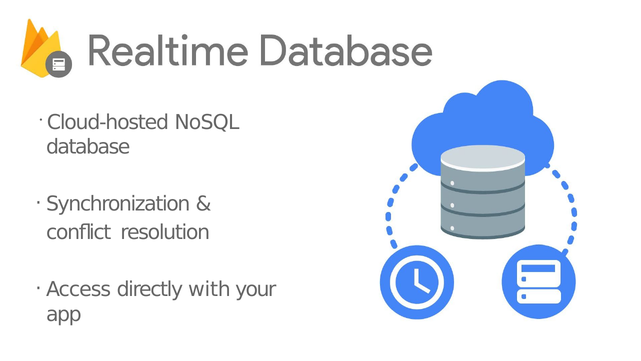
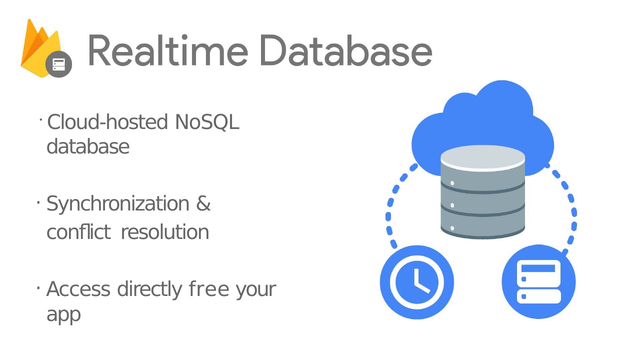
with: with -> free
